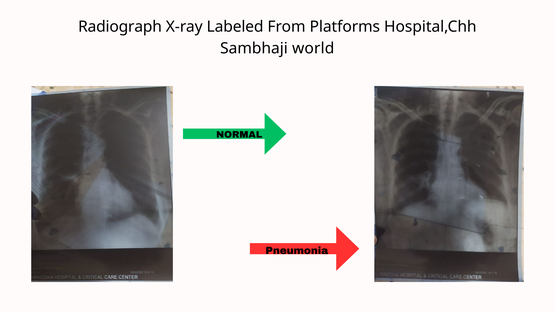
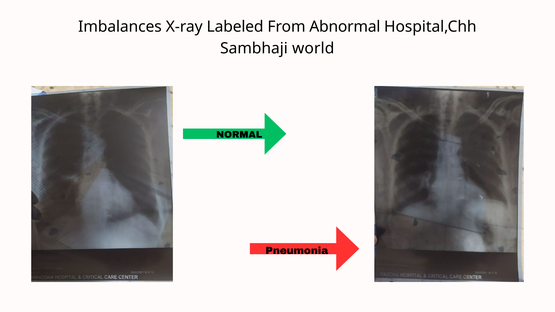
Radiograph: Radiograph -> Imbalances
Platforms: Platforms -> Abnormal
